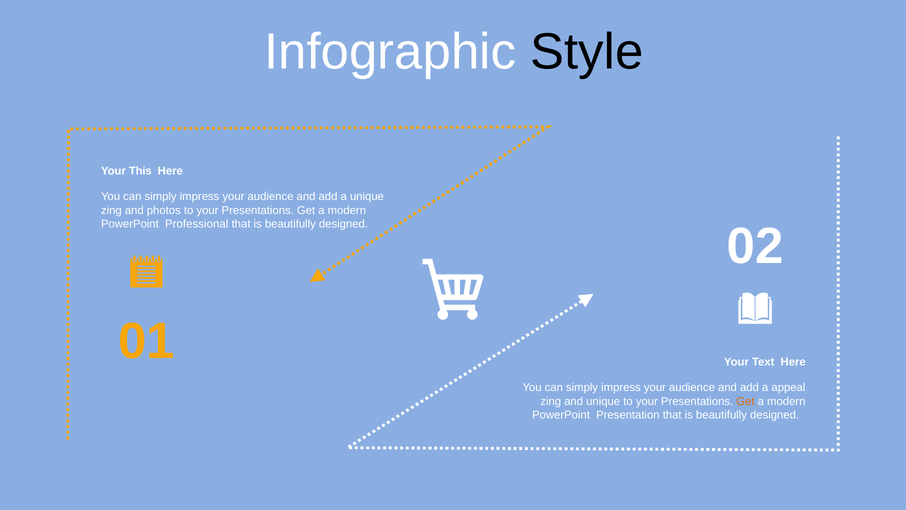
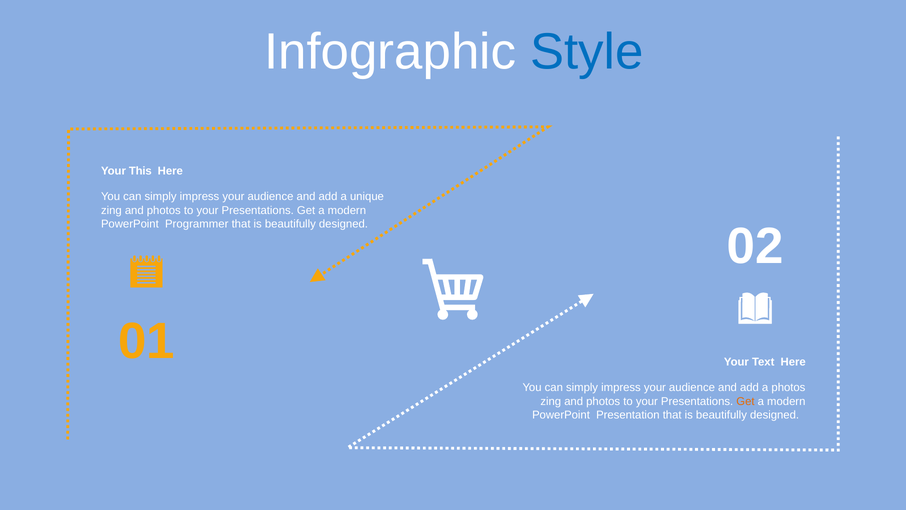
Style colour: black -> blue
Professional: Professional -> Programmer
a appeal: appeal -> photos
unique at (603, 401): unique -> photos
